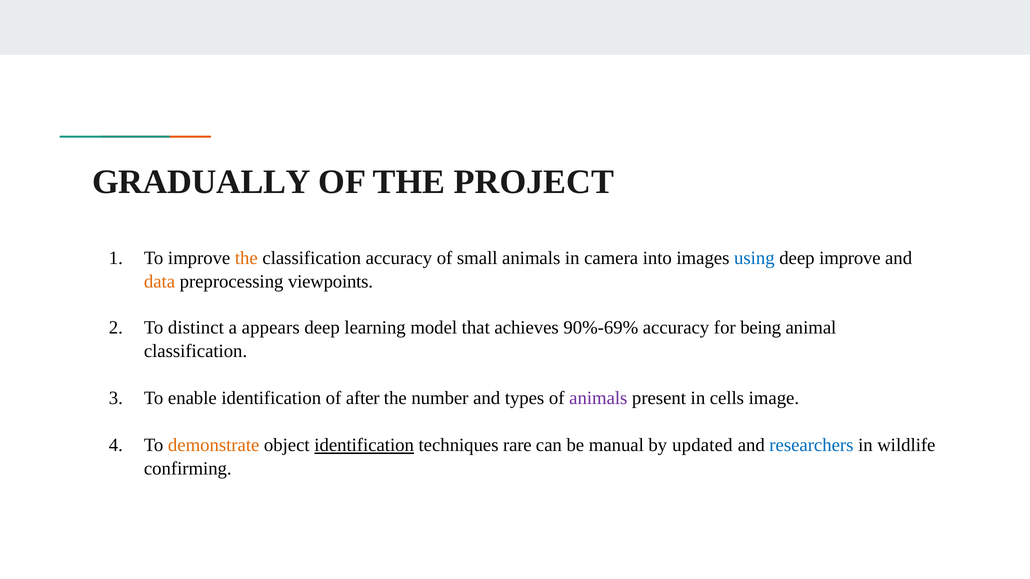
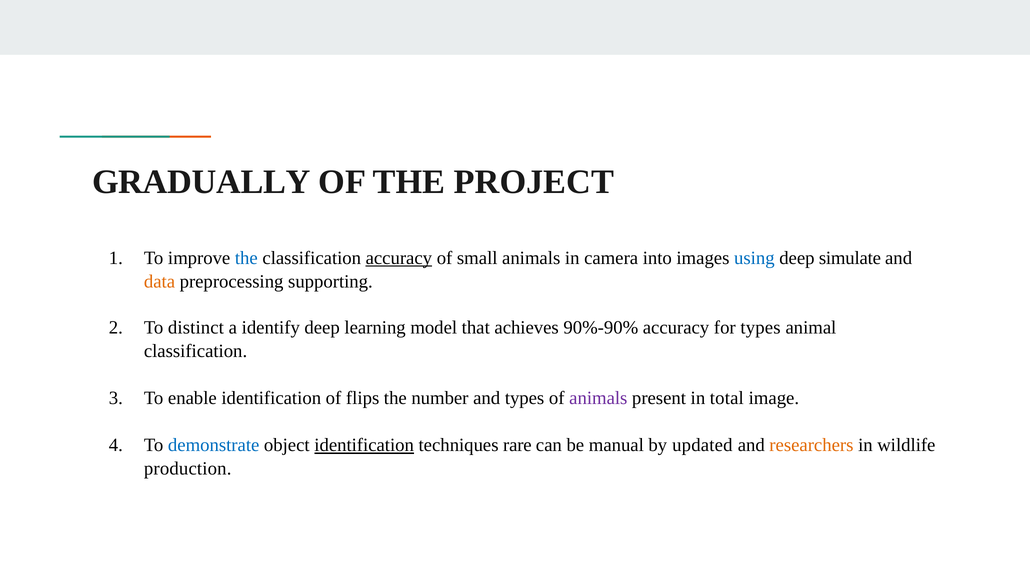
the at (246, 258) colour: orange -> blue
accuracy at (399, 258) underline: none -> present
deep improve: improve -> simulate
viewpoints: viewpoints -> supporting
appears: appears -> identify
90%-69%: 90%-69% -> 90%-90%
for being: being -> types
after: after -> flips
cells: cells -> total
demonstrate colour: orange -> blue
researchers colour: blue -> orange
confirming: confirming -> production
